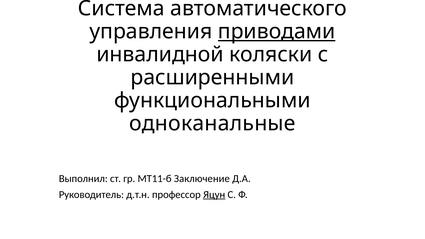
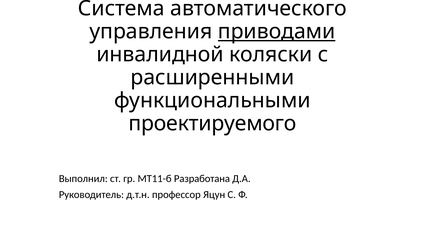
одноканальные: одноканальные -> проектируемого
Заключение: Заключение -> Разработана
Яцун underline: present -> none
